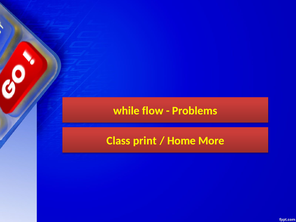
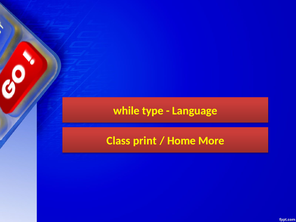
flow: flow -> type
Problems: Problems -> Language
